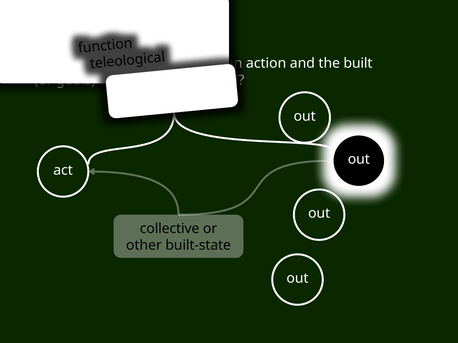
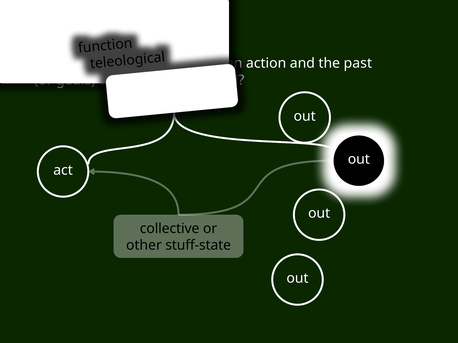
and the built: built -> past
built-state: built-state -> stuff-state
